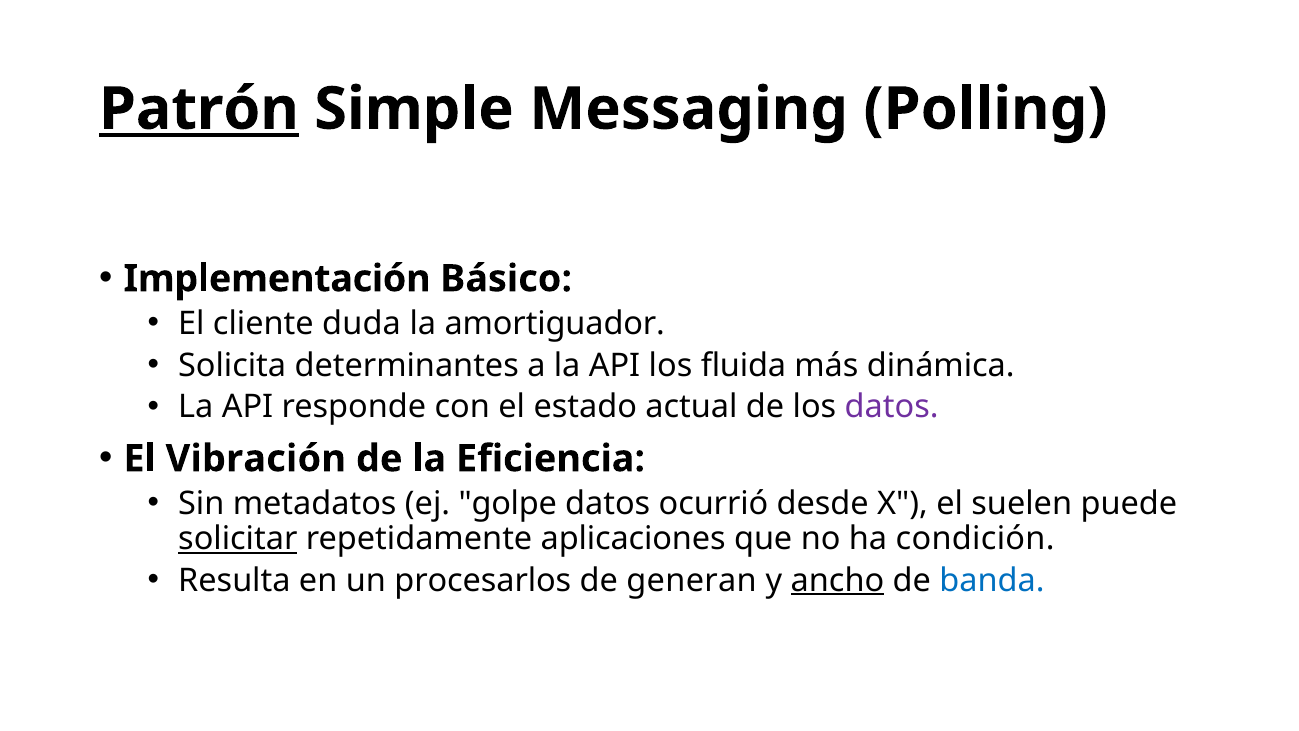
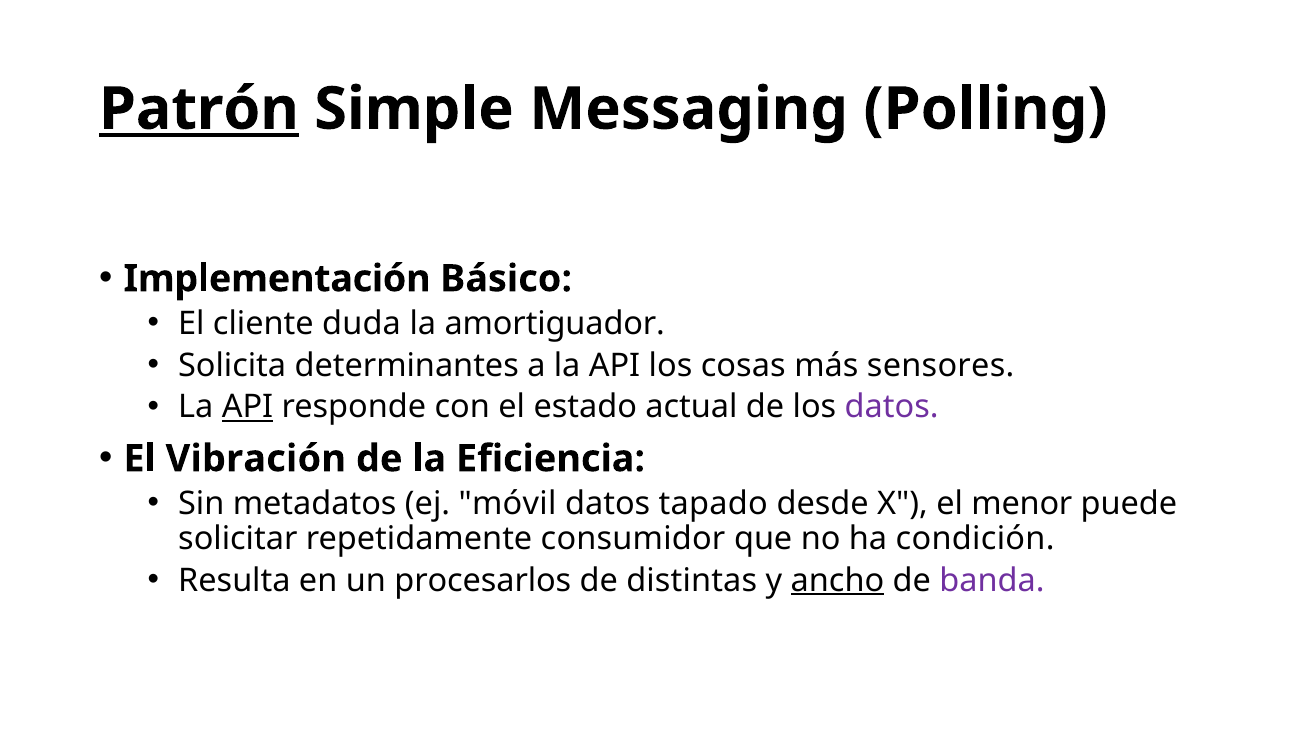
fluida: fluida -> cosas
dinámica: dinámica -> sensores
API at (248, 407) underline: none -> present
golpe: golpe -> móvil
ocurrió: ocurrió -> tapado
suelen: suelen -> menor
solicitar underline: present -> none
aplicaciones: aplicaciones -> consumidor
generan: generan -> distintas
banda colour: blue -> purple
